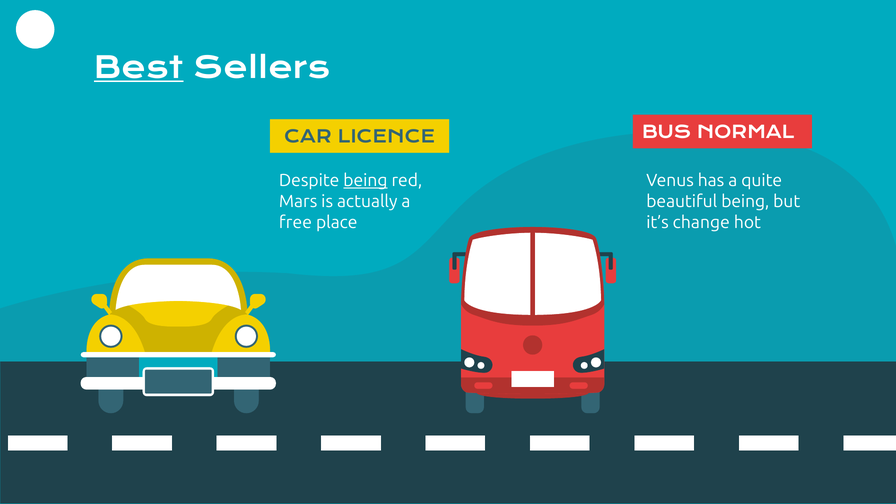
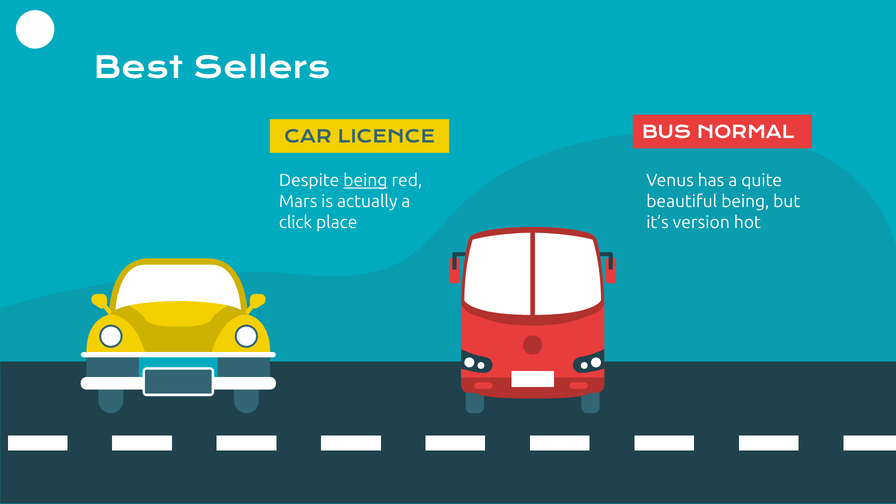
Best underline: present -> none
free: free -> click
change: change -> version
